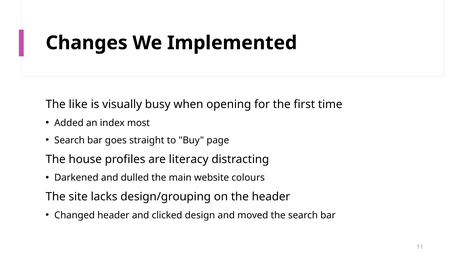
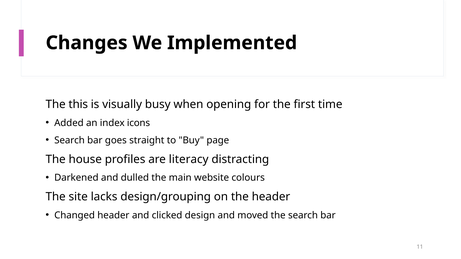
like: like -> this
most: most -> icons
